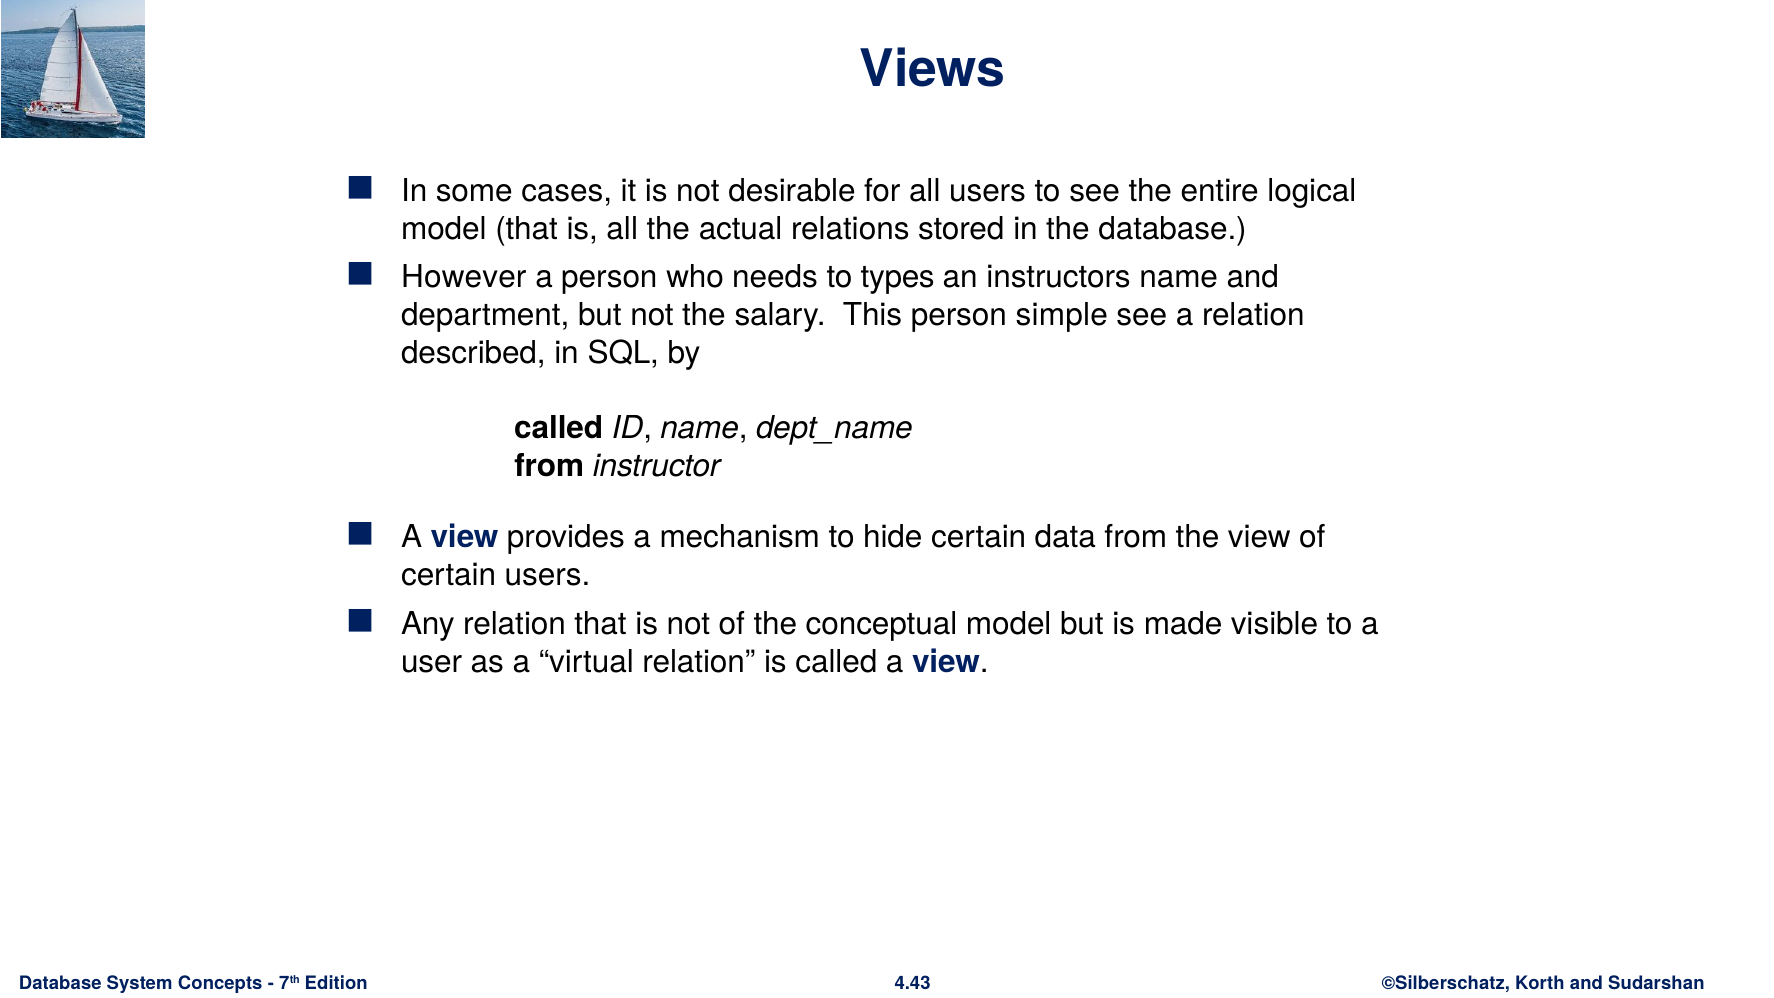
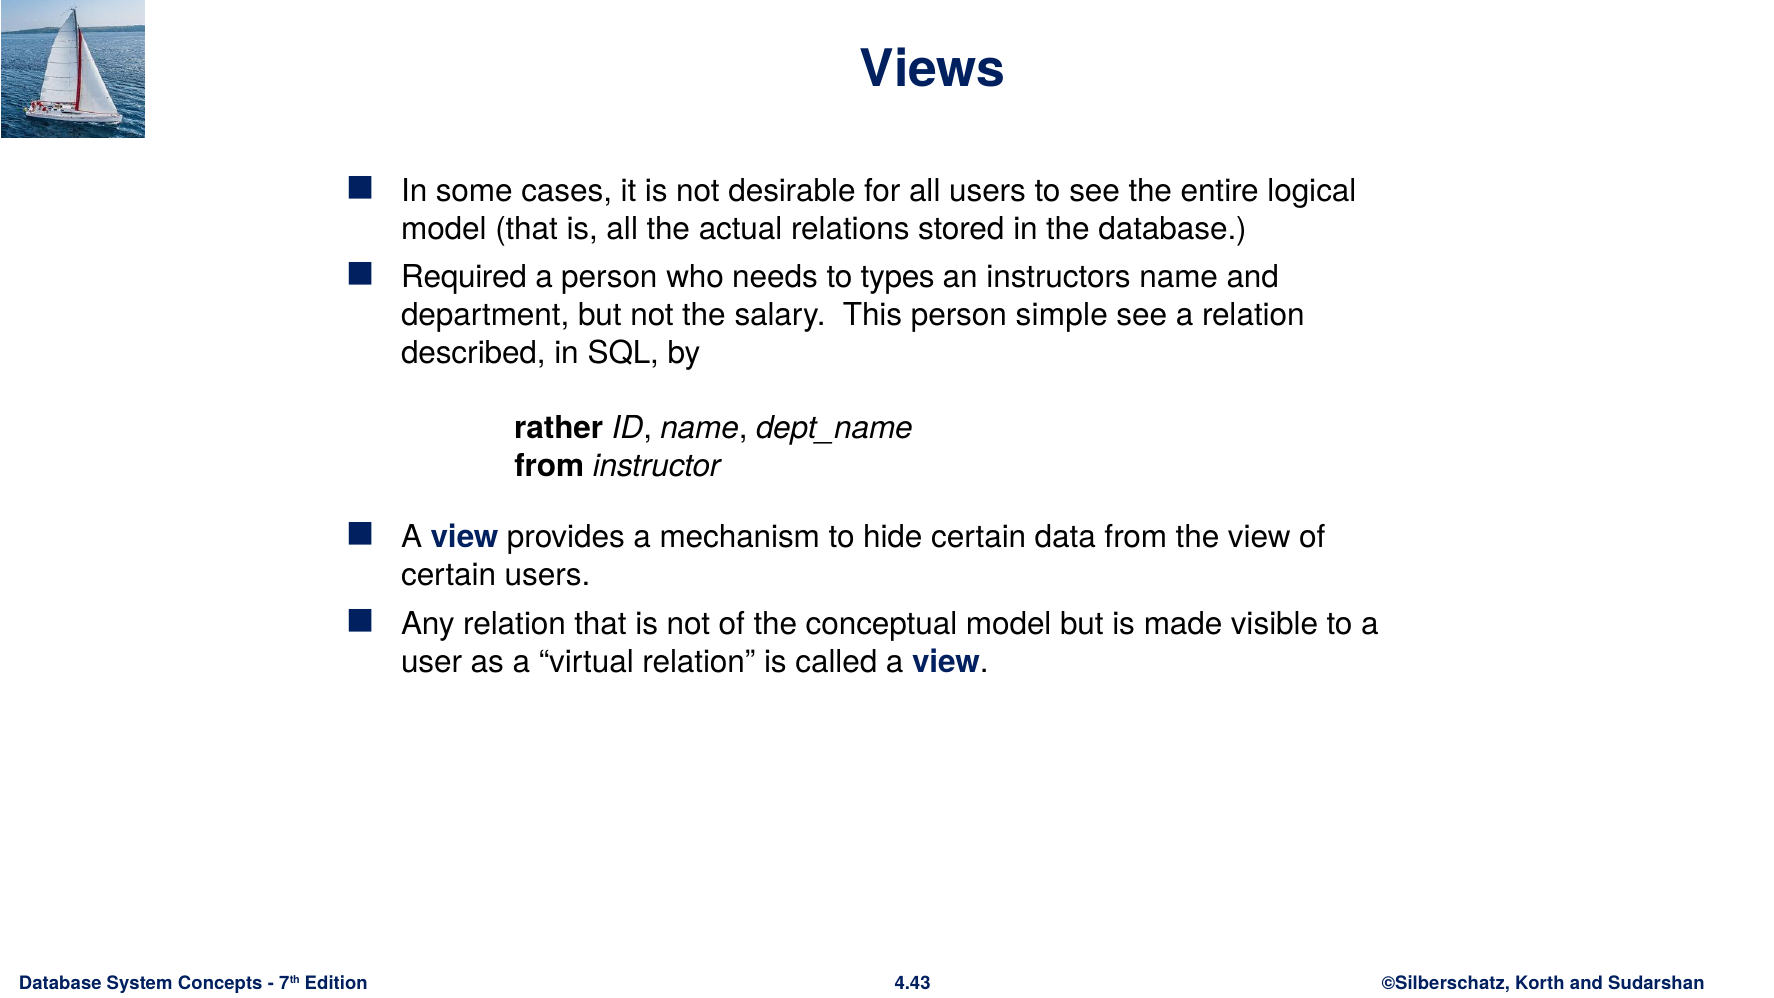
However: However -> Required
called at (559, 428): called -> rather
